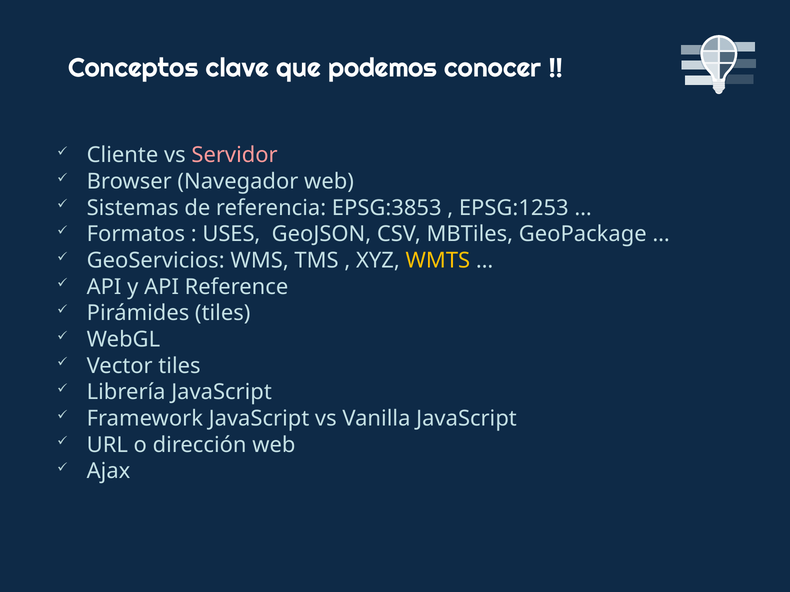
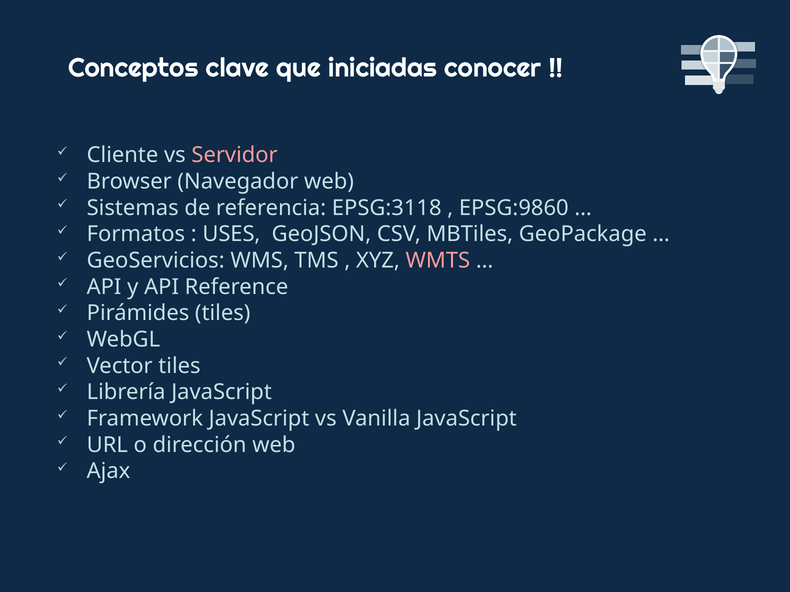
podemos: podemos -> iniciadas
EPSG:3853: EPSG:3853 -> EPSG:3118
EPSG:1253: EPSG:1253 -> EPSG:9860
WMTS colour: yellow -> pink
